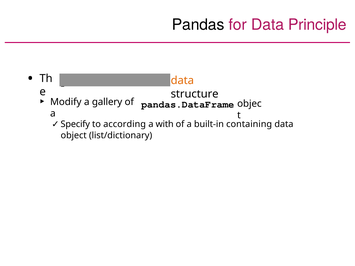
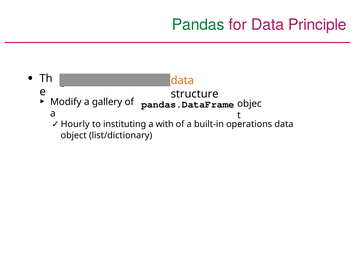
Pandas colour: black -> green
Specify: Specify -> Hourly
according: according -> instituting
containing: containing -> operations
